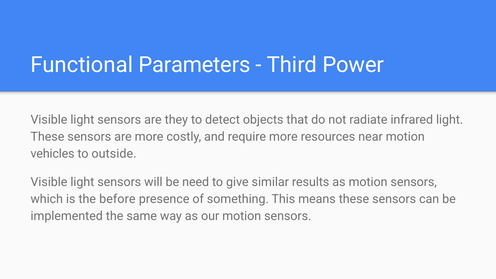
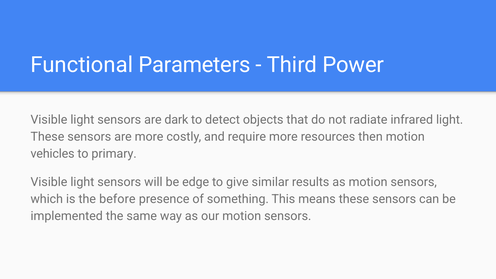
they: they -> dark
near: near -> then
outside: outside -> primary
need: need -> edge
